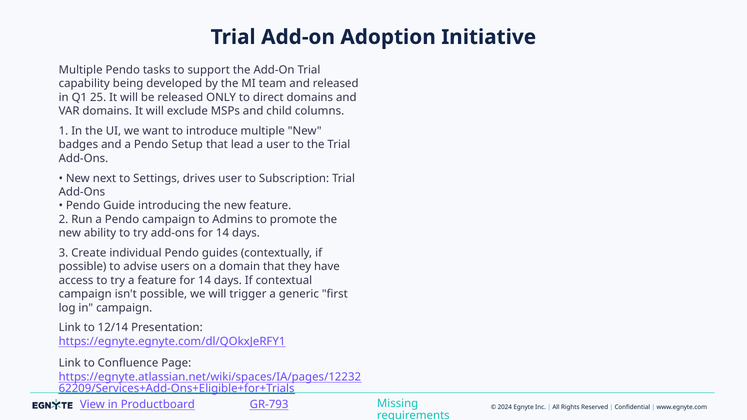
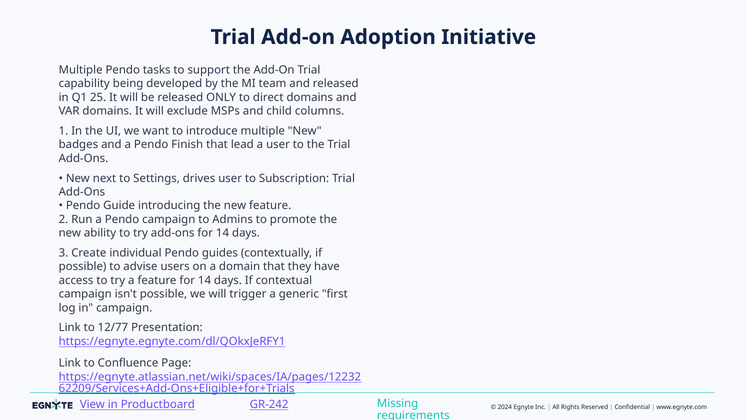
Setup: Setup -> Finish
12/14: 12/14 -> 12/77
GR-793: GR-793 -> GR-242
